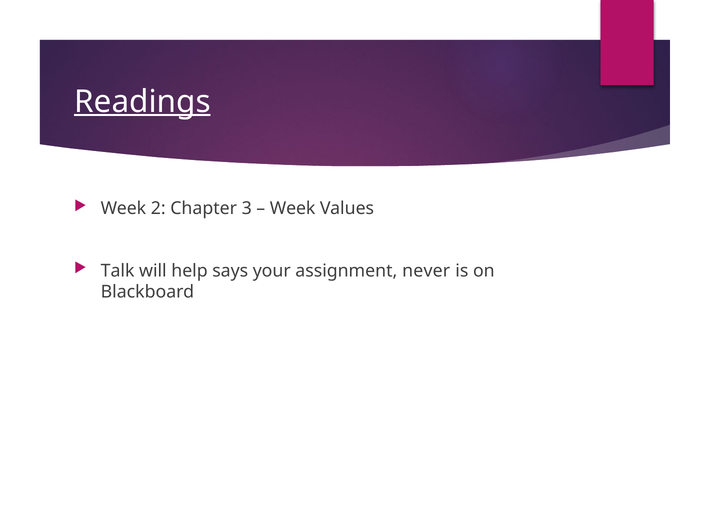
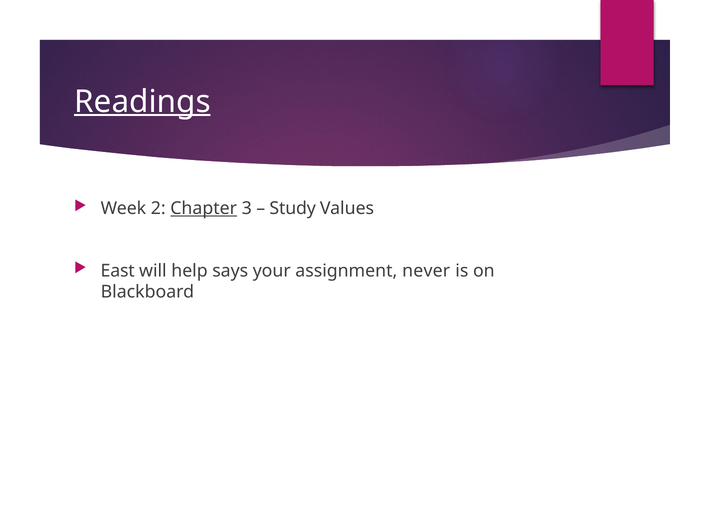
Chapter underline: none -> present
Week at (293, 208): Week -> Study
Talk: Talk -> East
